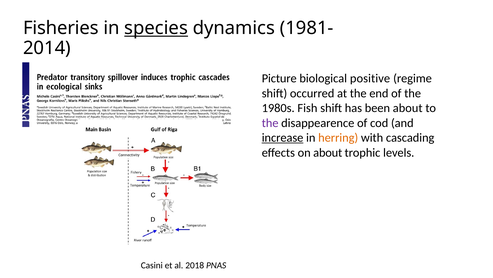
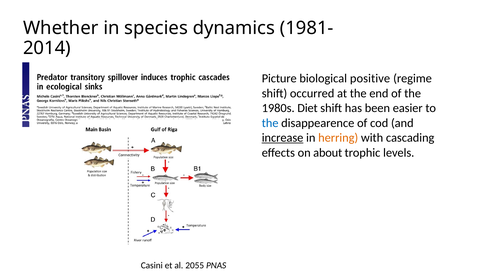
Fisheries: Fisheries -> Whether
species underline: present -> none
Fish: Fish -> Diet
been about: about -> easier
the at (270, 123) colour: purple -> blue
2018: 2018 -> 2055
